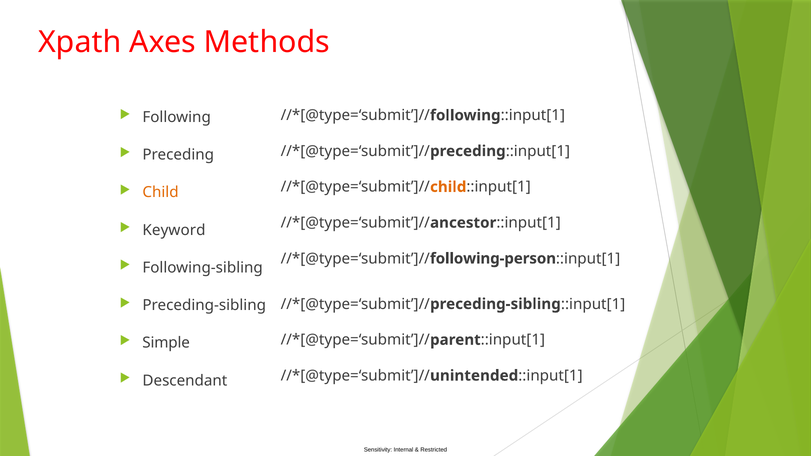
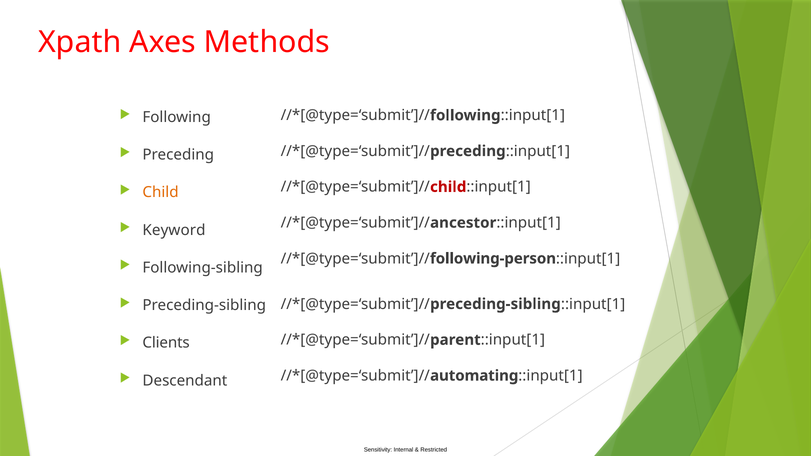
child at (448, 187) colour: orange -> red
Simple: Simple -> Clients
unintended: unintended -> automating
